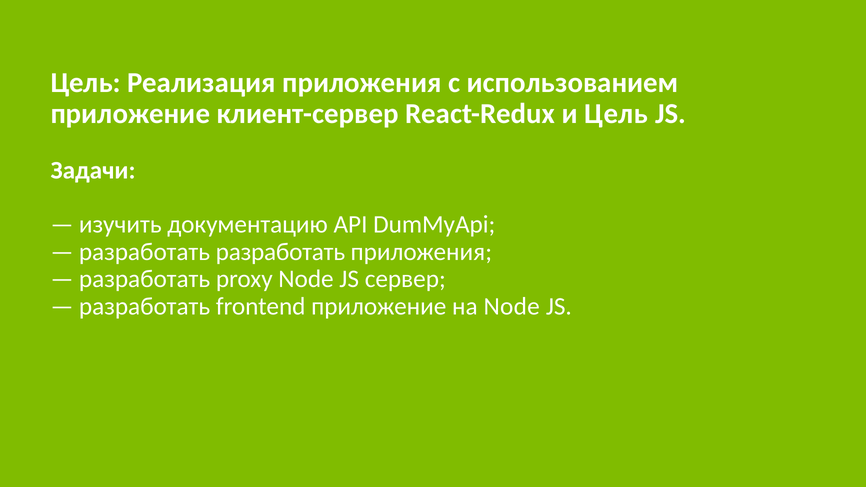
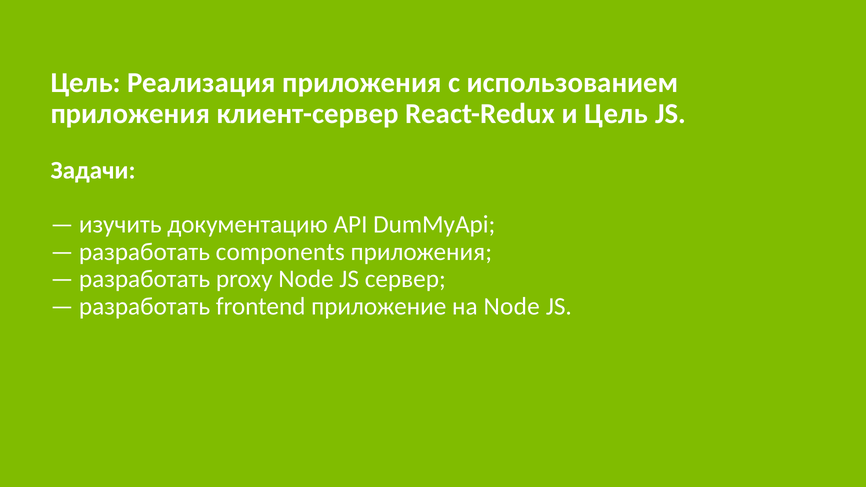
приложение at (130, 114): приложение -> приложения
разработать разработать: разработать -> components
